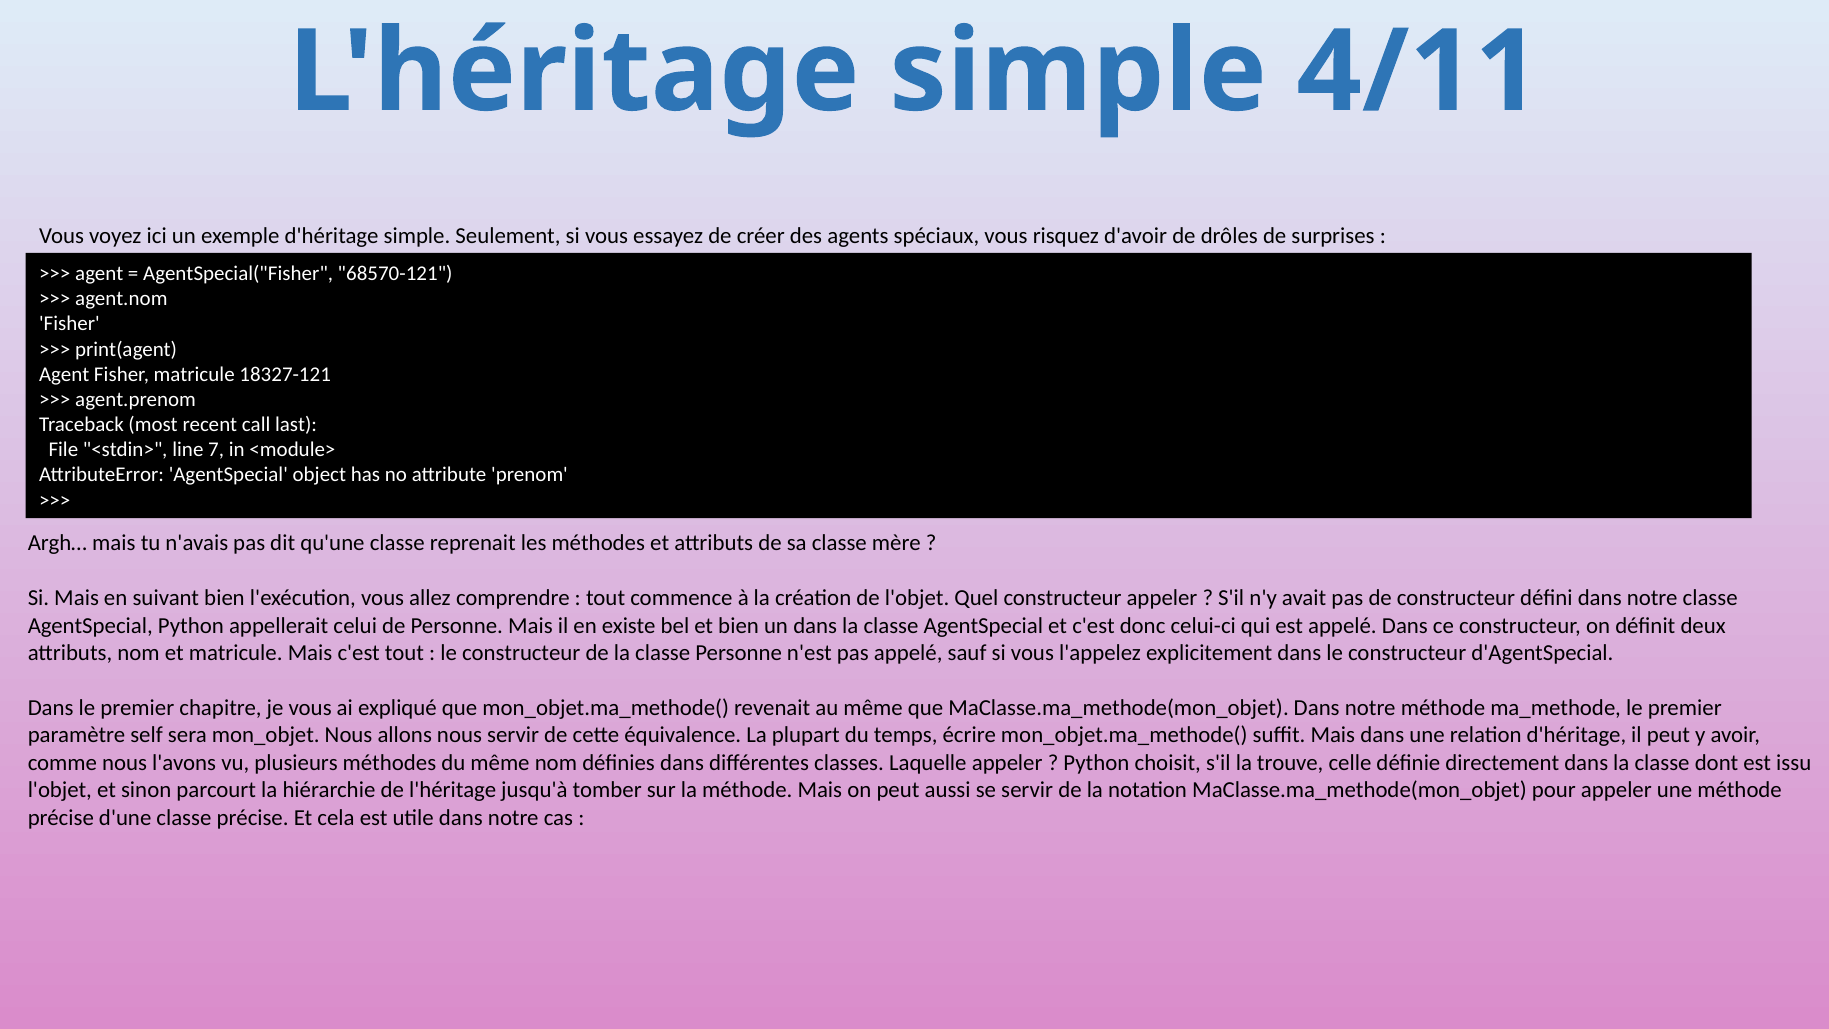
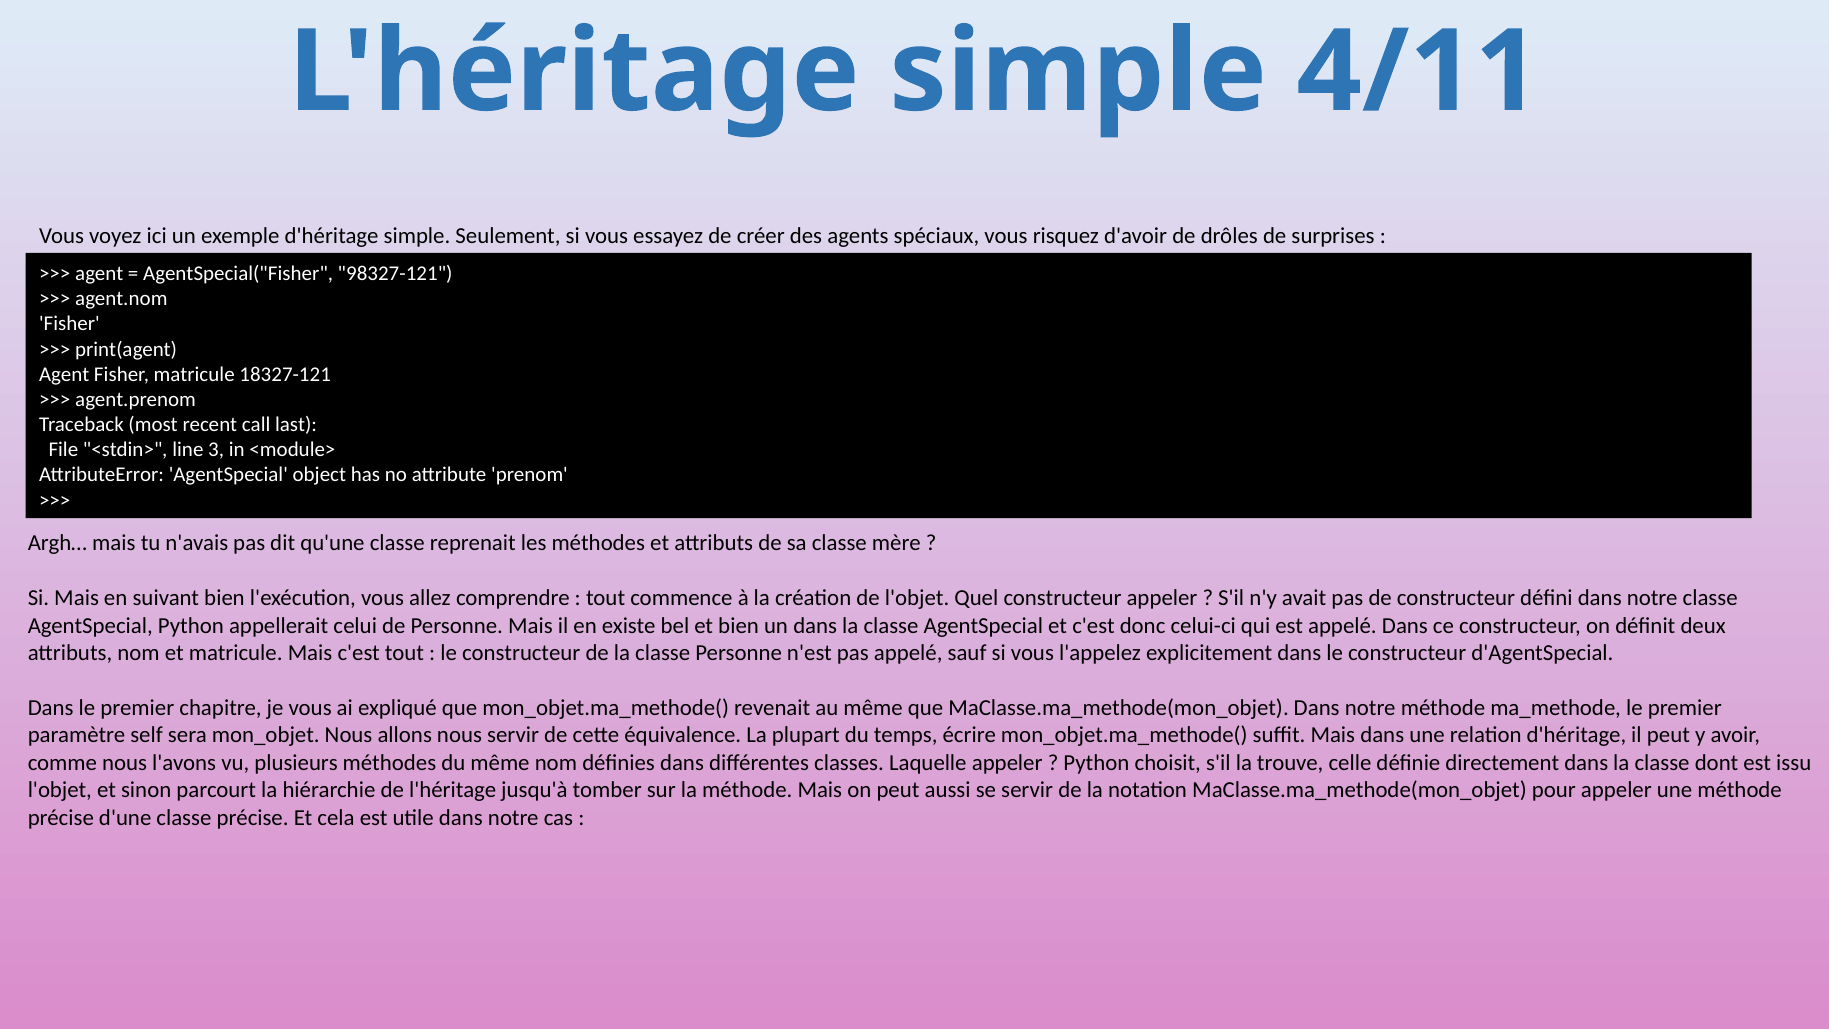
68570-121: 68570-121 -> 98327-121
7: 7 -> 3
